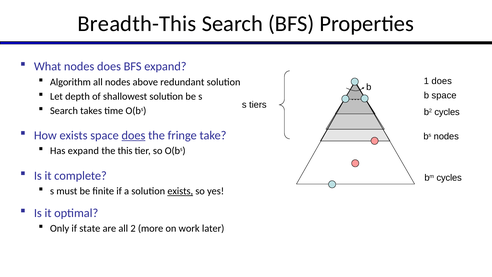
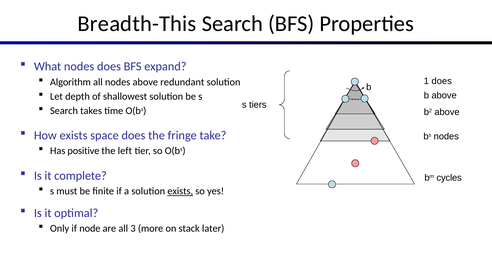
b space: space -> above
b2 cycles: cycles -> above
does at (133, 135) underline: present -> none
Has expand: expand -> positive
this: this -> left
state: state -> node
2: 2 -> 3
work: work -> stack
